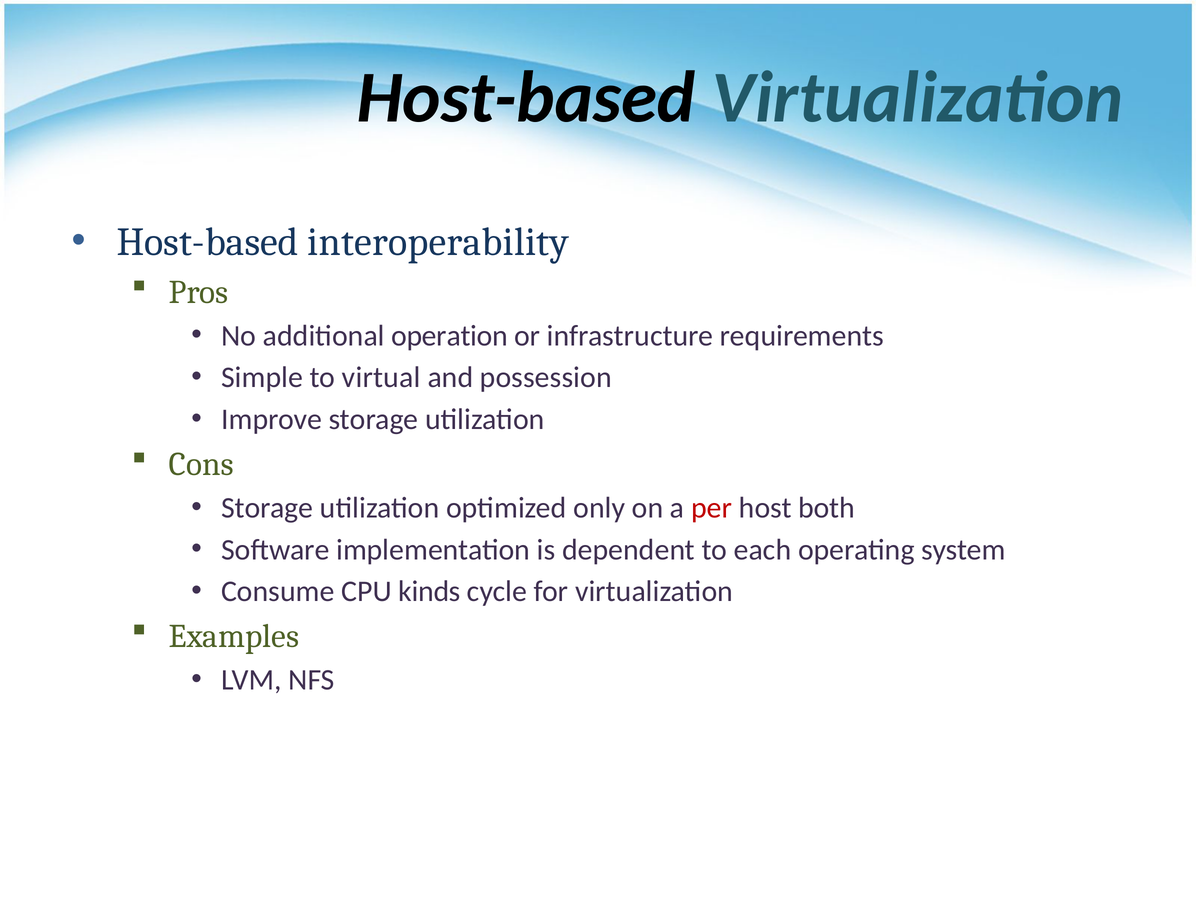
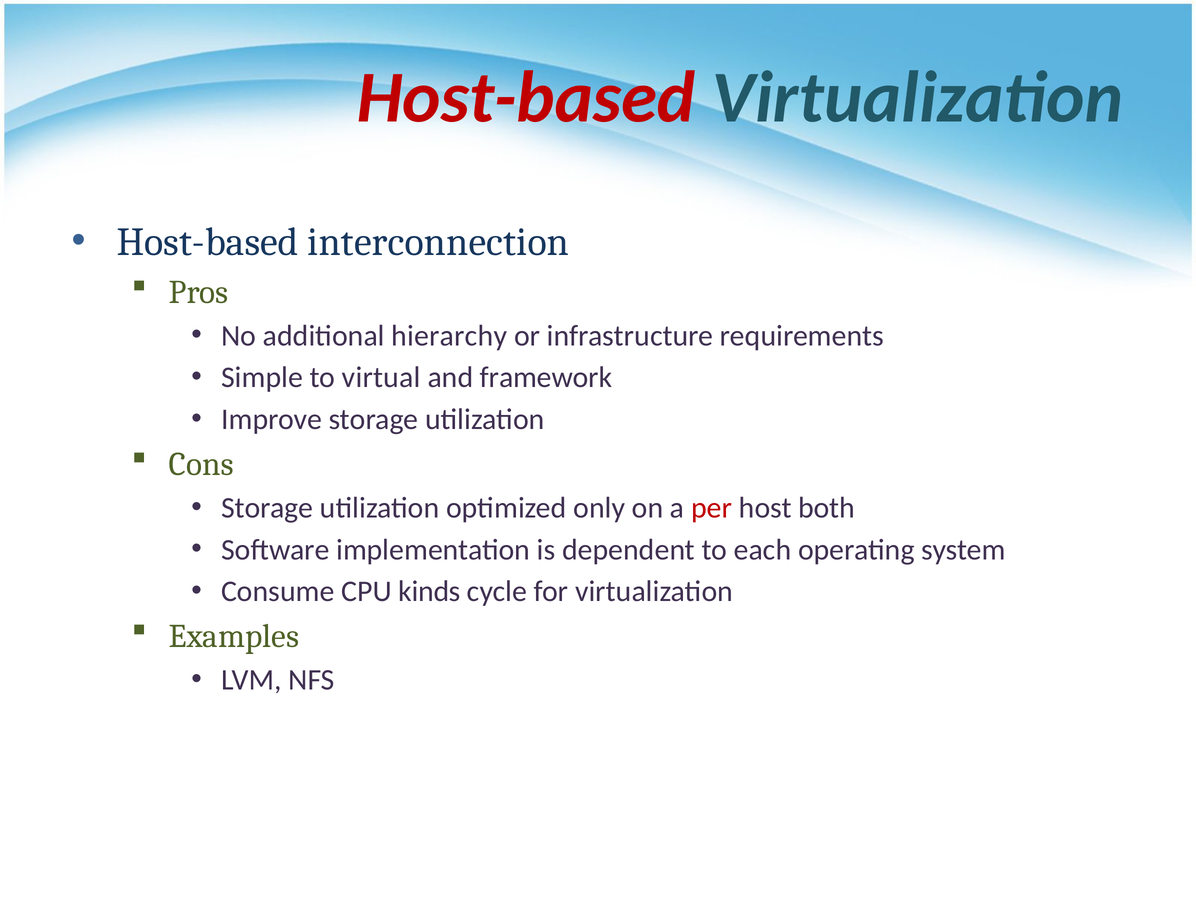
Host-based at (526, 98) colour: black -> red
interoperability: interoperability -> interconnection
operation: operation -> hierarchy
possession: possession -> framework
